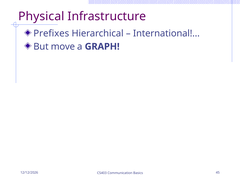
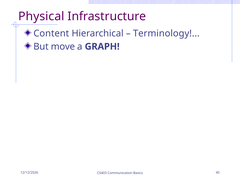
Prefixes: Prefixes -> Content
International: International -> Terminology
